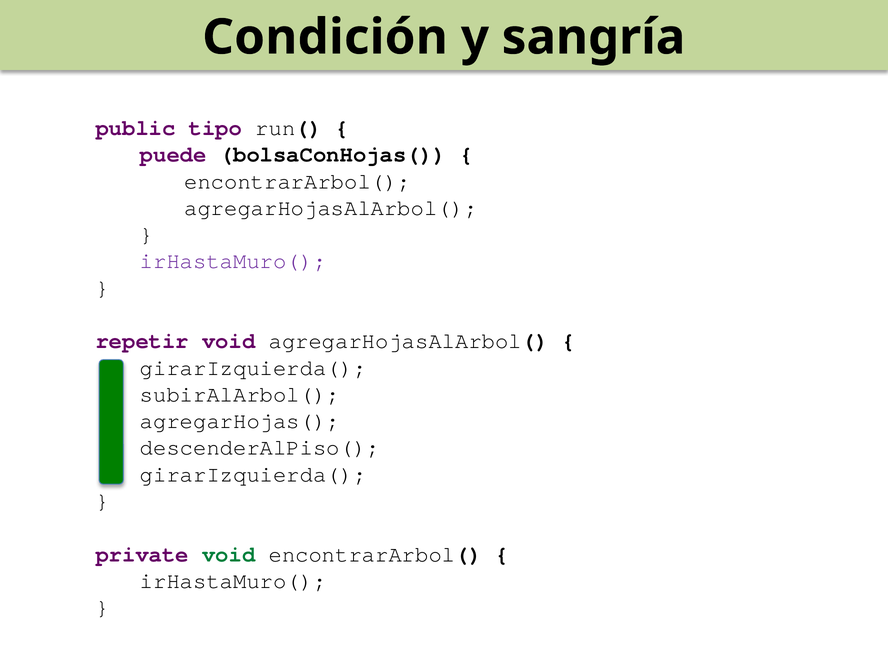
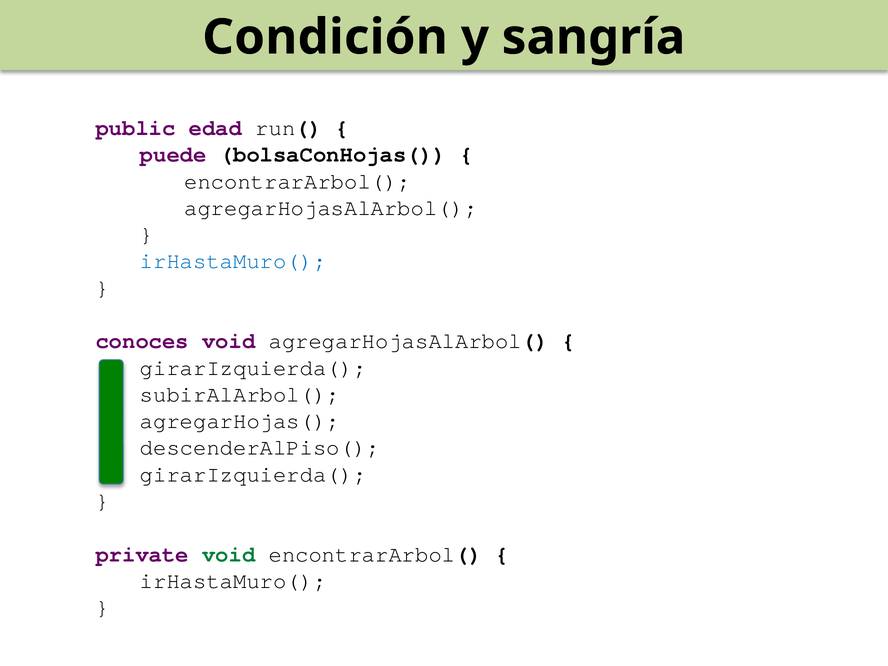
tipo: tipo -> edad
irHastaMuro( at (233, 261) colour: purple -> blue
repetir: repetir -> conoces
